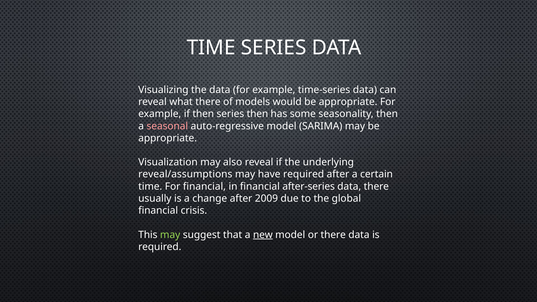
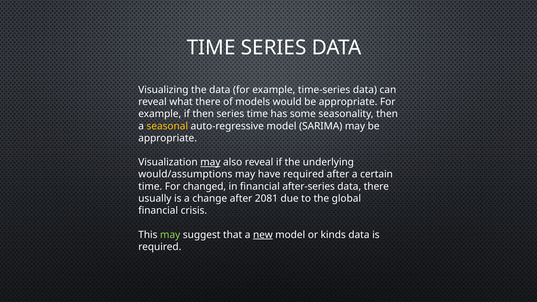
series then: then -> time
seasonal colour: pink -> yellow
may at (210, 162) underline: none -> present
reveal/assumptions: reveal/assumptions -> would/assumptions
For financial: financial -> changed
2009: 2009 -> 2081
or there: there -> kinds
